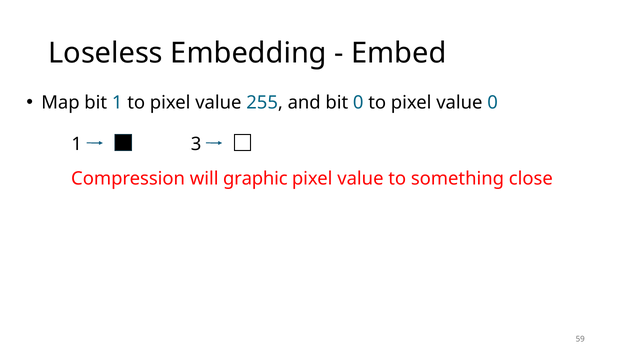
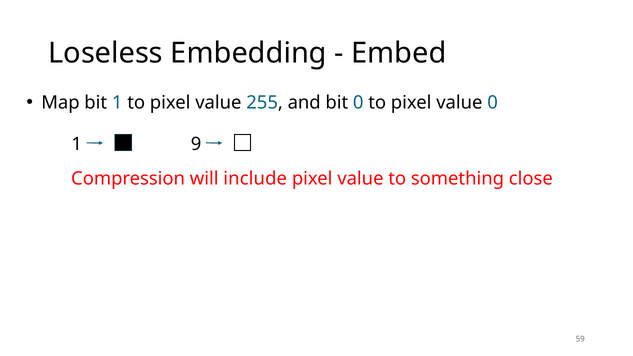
3: 3 -> 9
graphic: graphic -> include
